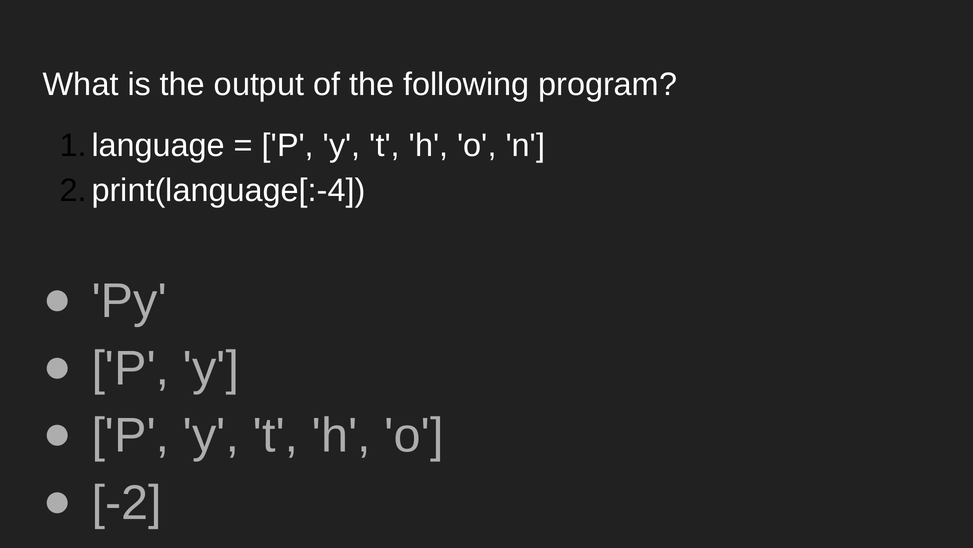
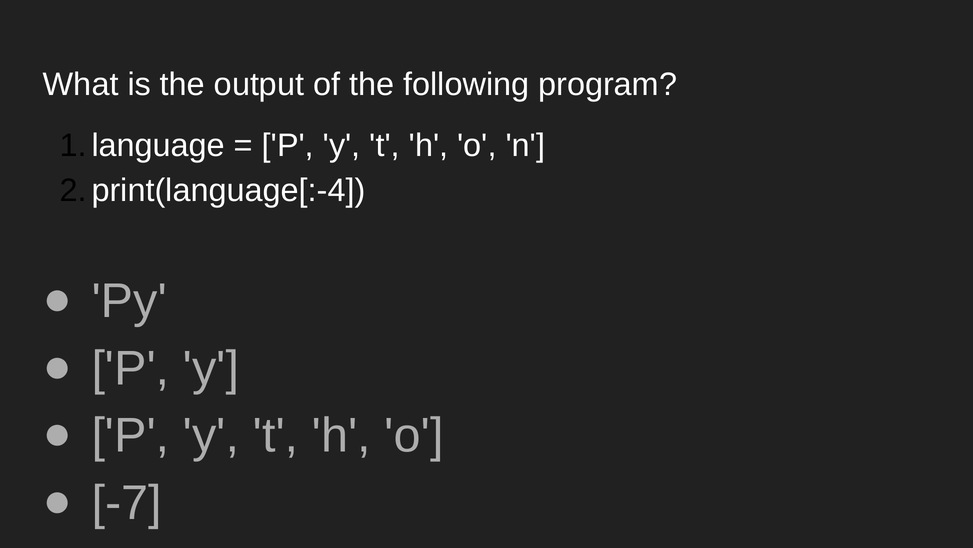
-2: -2 -> -7
